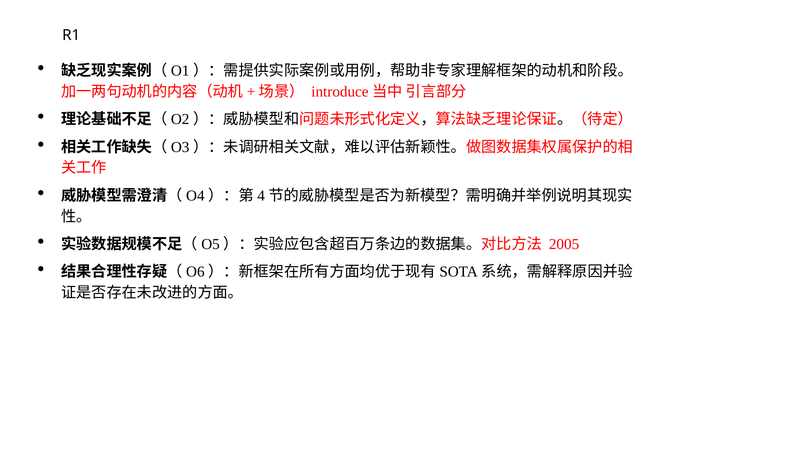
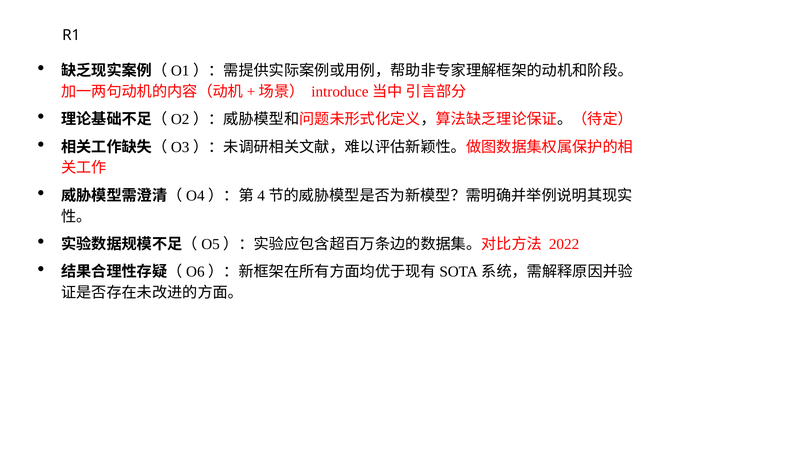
2005: 2005 -> 2022
